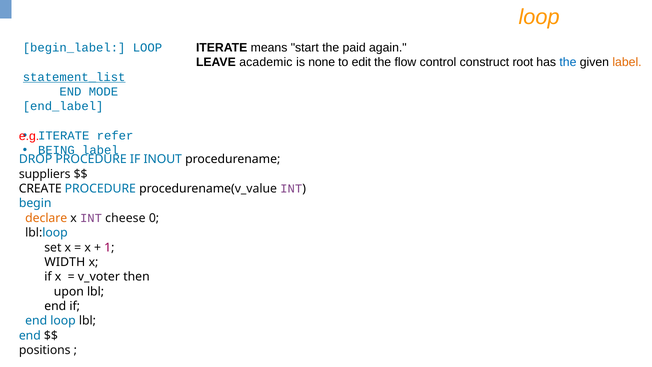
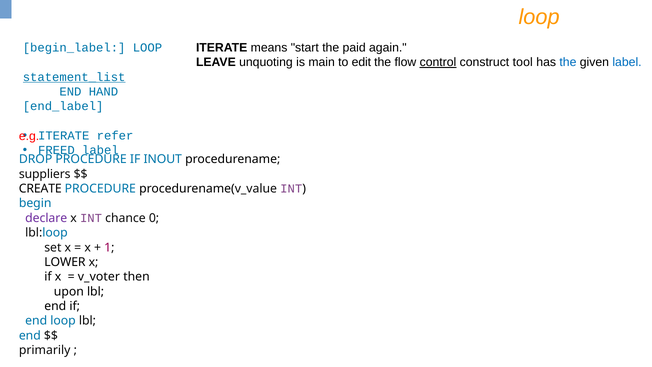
academic: academic -> unquoting
none: none -> main
control underline: none -> present
root: root -> tool
label at (627, 62) colour: orange -> blue
MODE: MODE -> HAND
BEING: BEING -> FREED
declare colour: orange -> purple
cheese: cheese -> chance
WIDTH: WIDTH -> LOWER
positions: positions -> primarily
